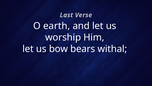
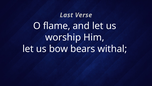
earth: earth -> flame
